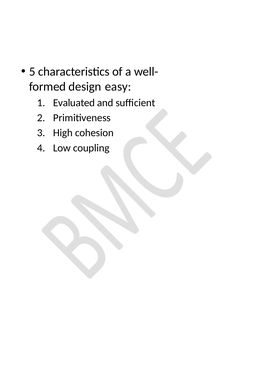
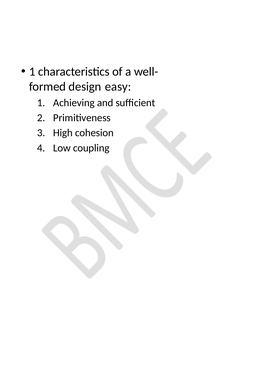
5 at (32, 71): 5 -> 1
Evaluated: Evaluated -> Achieving
